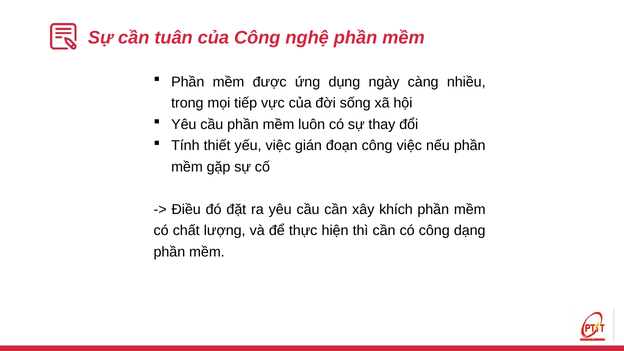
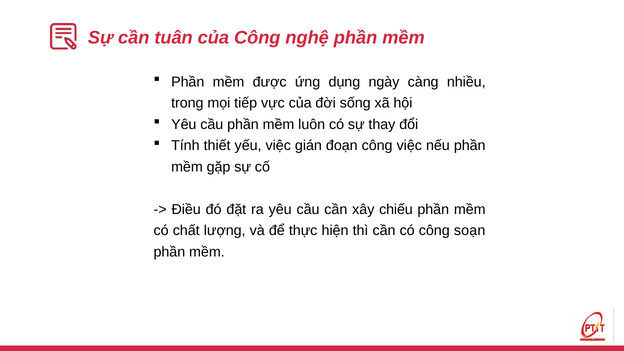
khích: khích -> chiếu
dạng: dạng -> soạn
